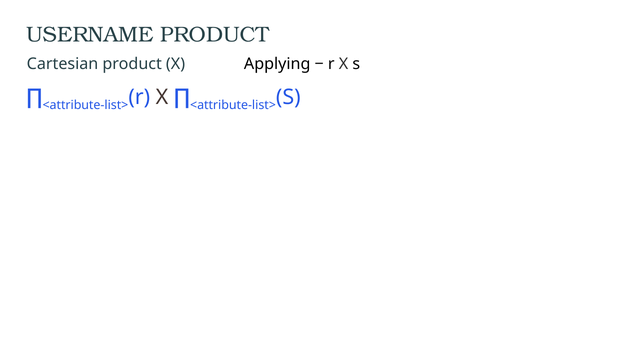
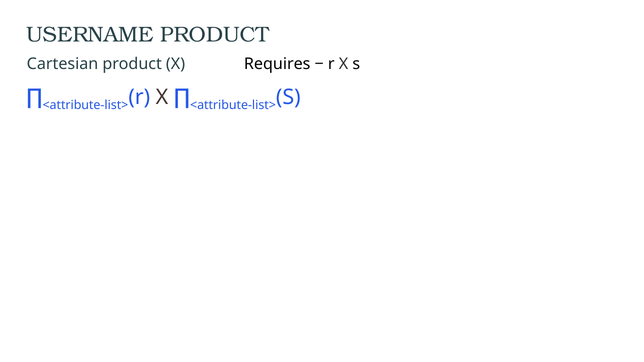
Applying: Applying -> Requires
